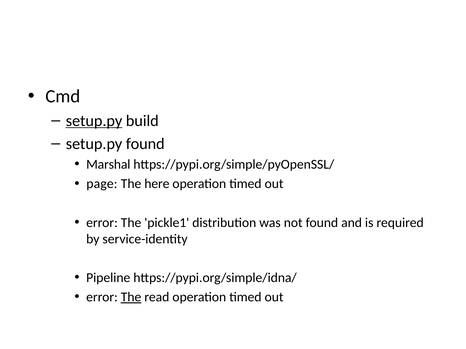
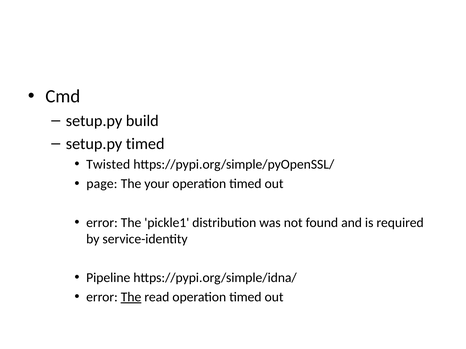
setup.py at (94, 121) underline: present -> none
setup.py found: found -> timed
Marshal: Marshal -> Twisted
here: here -> your
